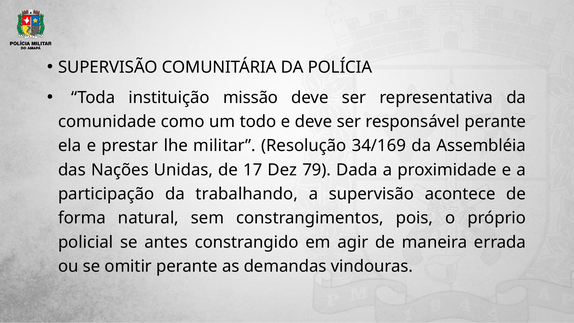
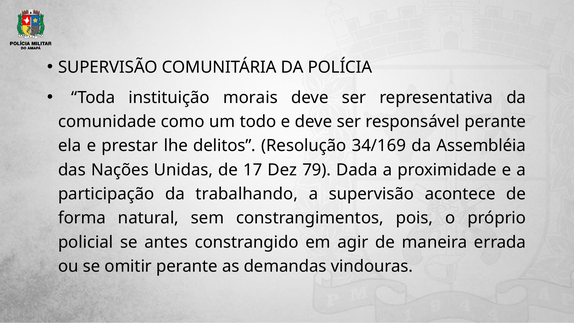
missão: missão -> morais
militar: militar -> delitos
